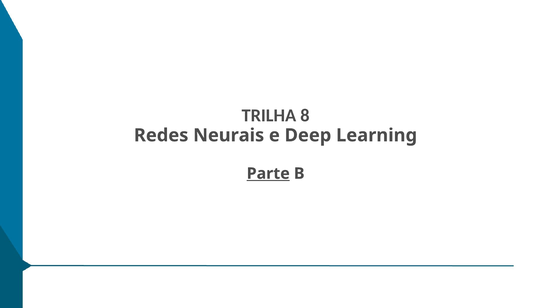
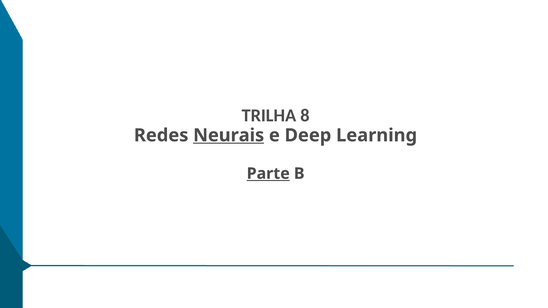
Neurais underline: none -> present
